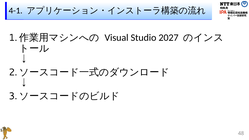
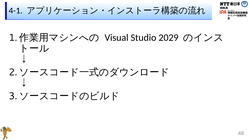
2027: 2027 -> 2029
